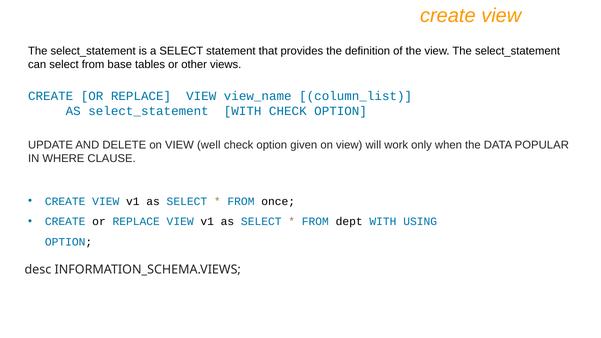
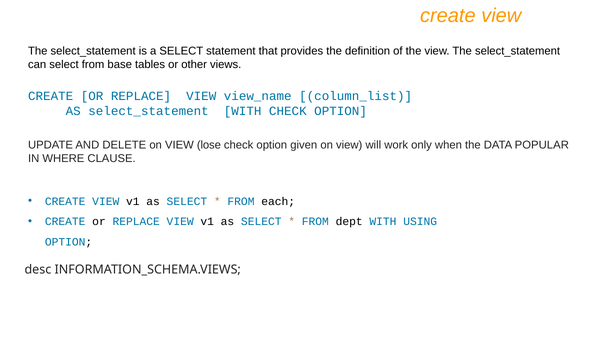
well: well -> lose
once: once -> each
